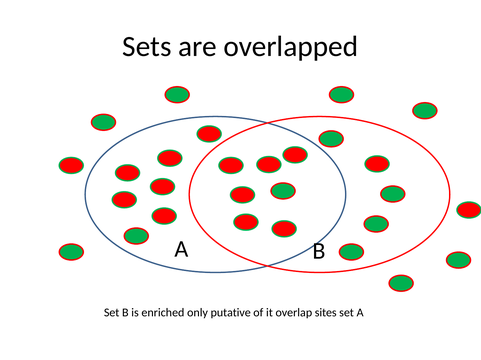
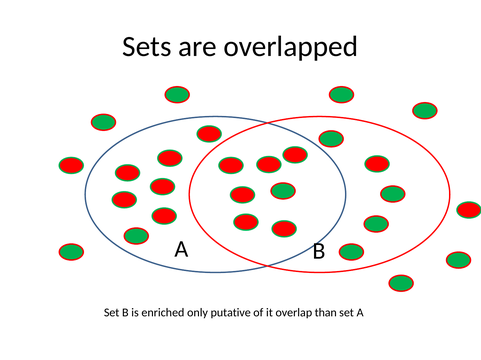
sites: sites -> than
